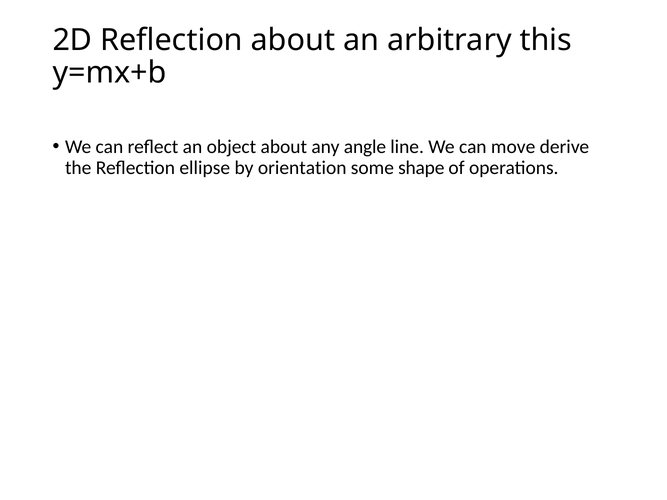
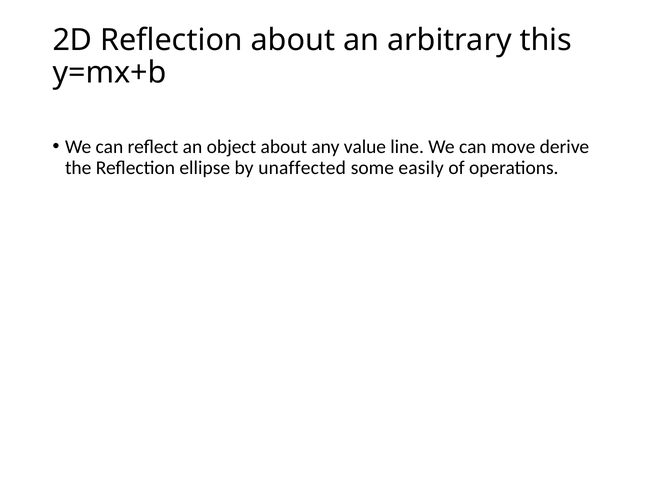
angle: angle -> value
orientation: orientation -> unaffected
shape: shape -> easily
